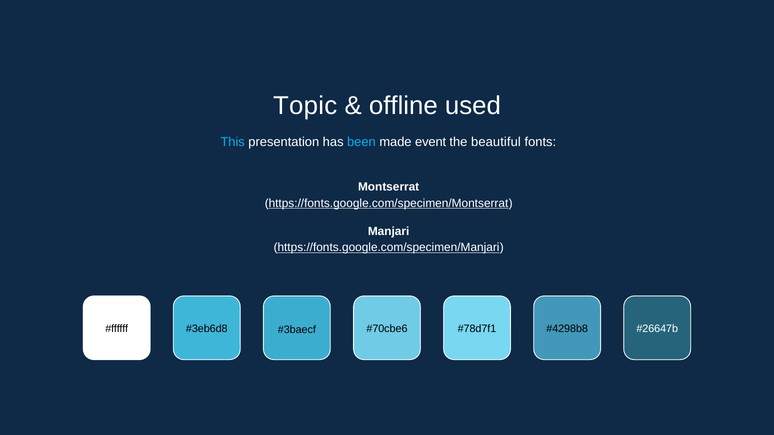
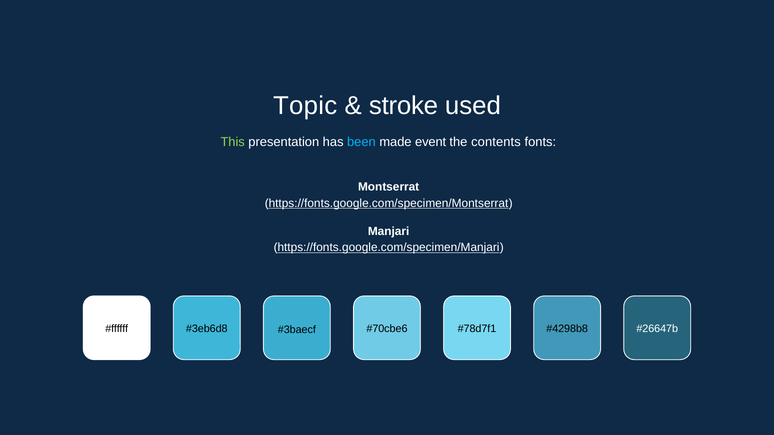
offline: offline -> stroke
This colour: light blue -> light green
beautiful: beautiful -> contents
